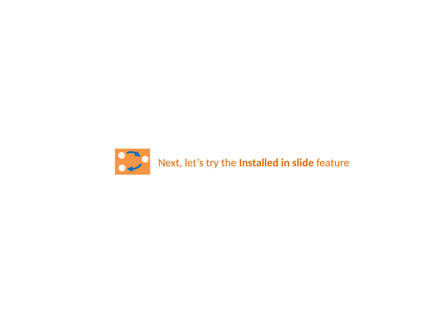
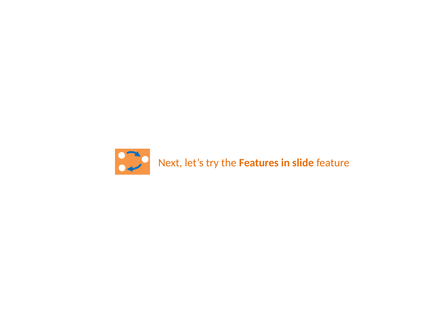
Installed: Installed -> Features
